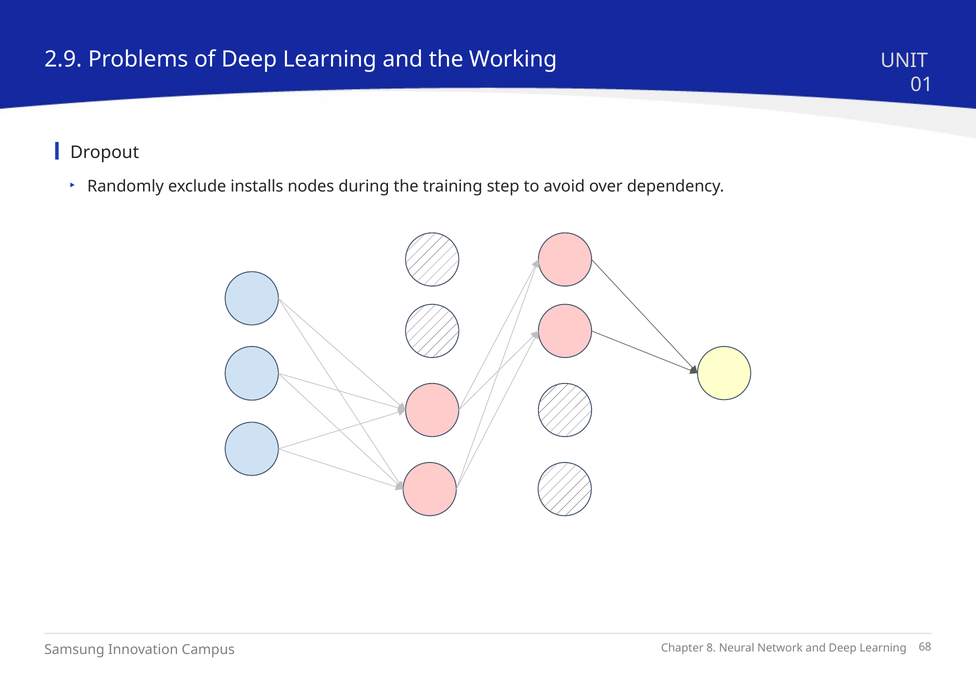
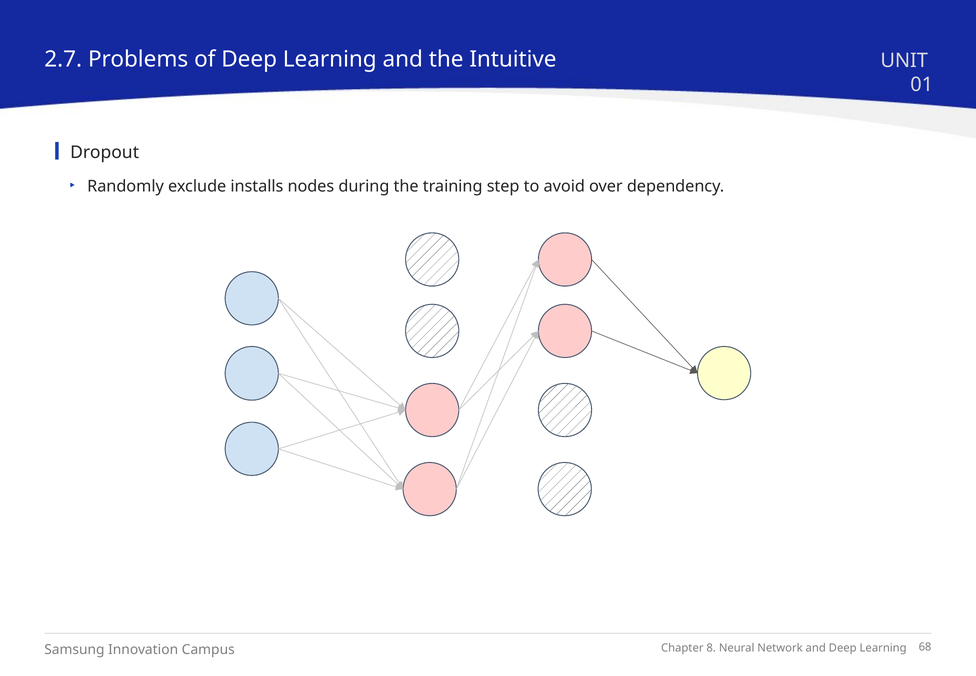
2.9: 2.9 -> 2.7
Working: Working -> Intuitive
